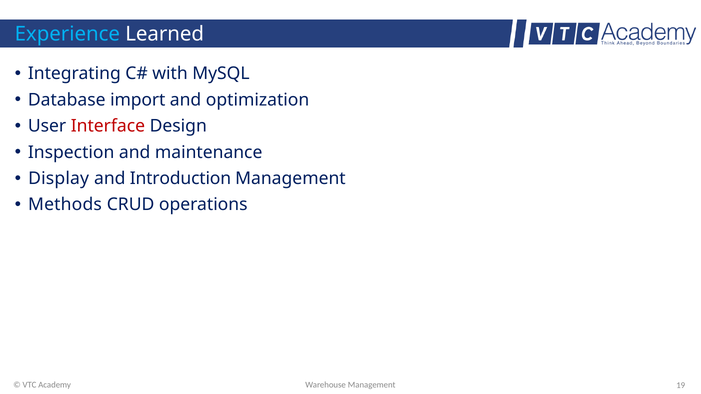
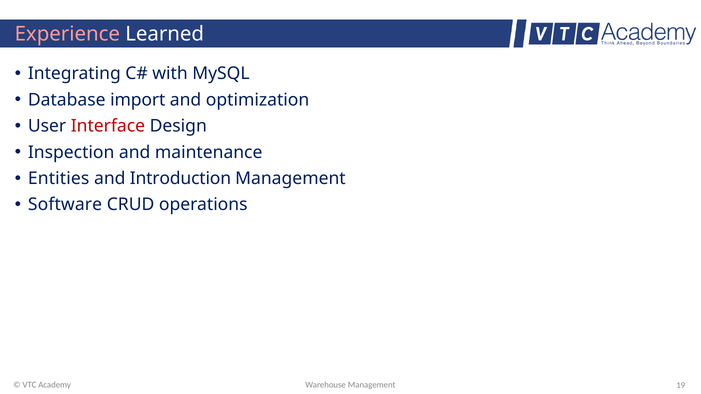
Experience colour: light blue -> pink
Display: Display -> Entities
Methods: Methods -> Software
